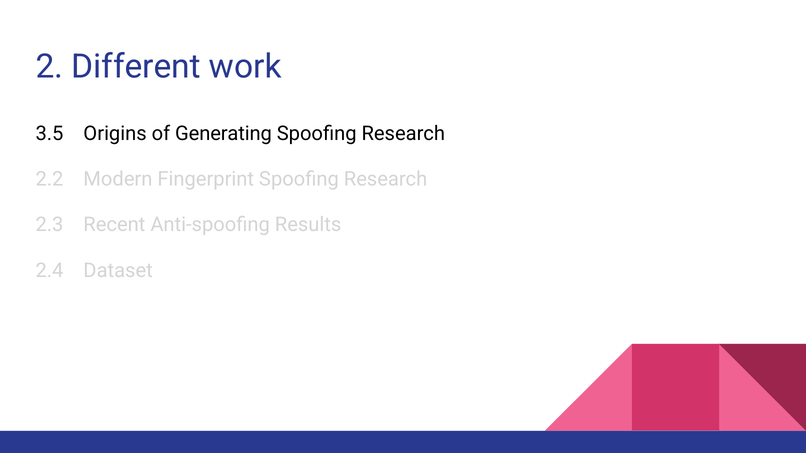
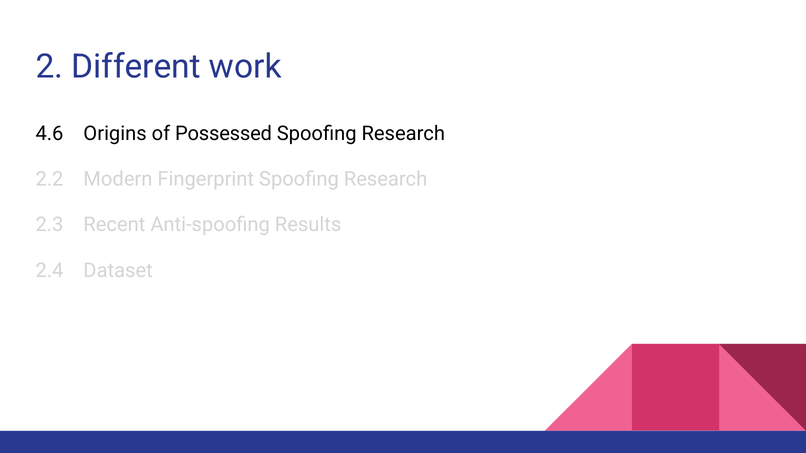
3.5: 3.5 -> 4.6
Generating: Generating -> Possessed
